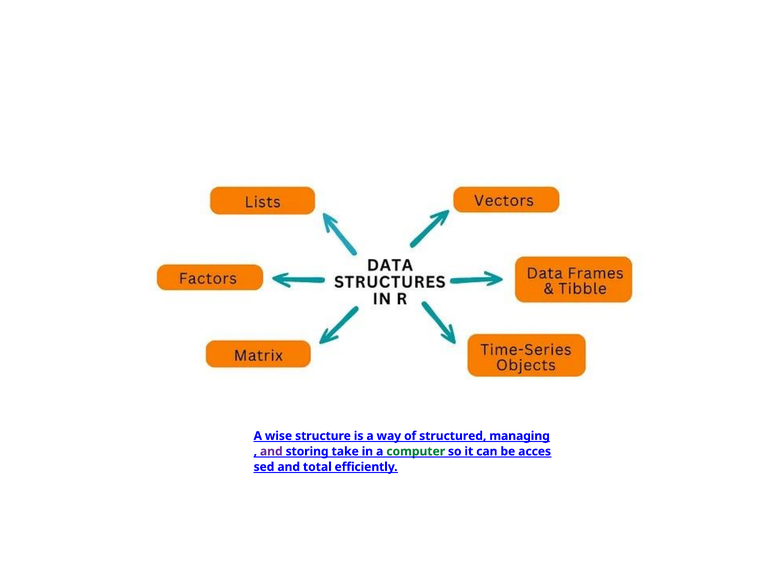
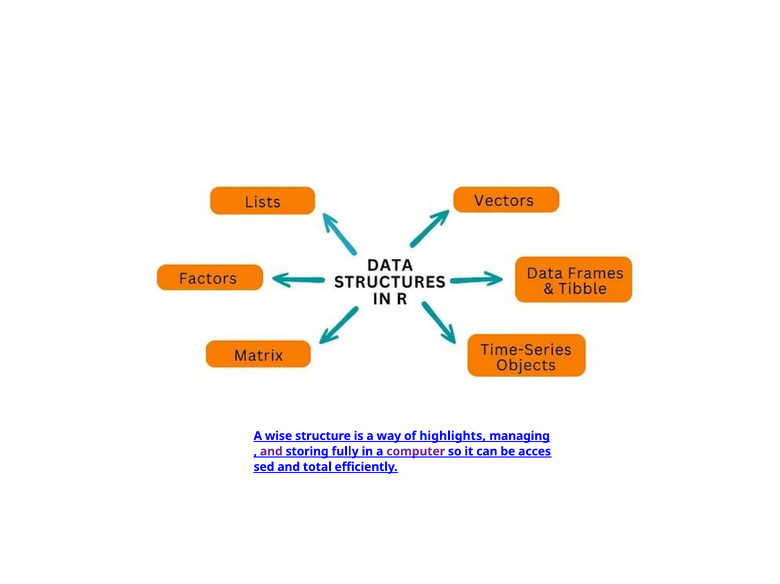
structured: structured -> highlights
take: take -> fully
computer colour: green -> purple
